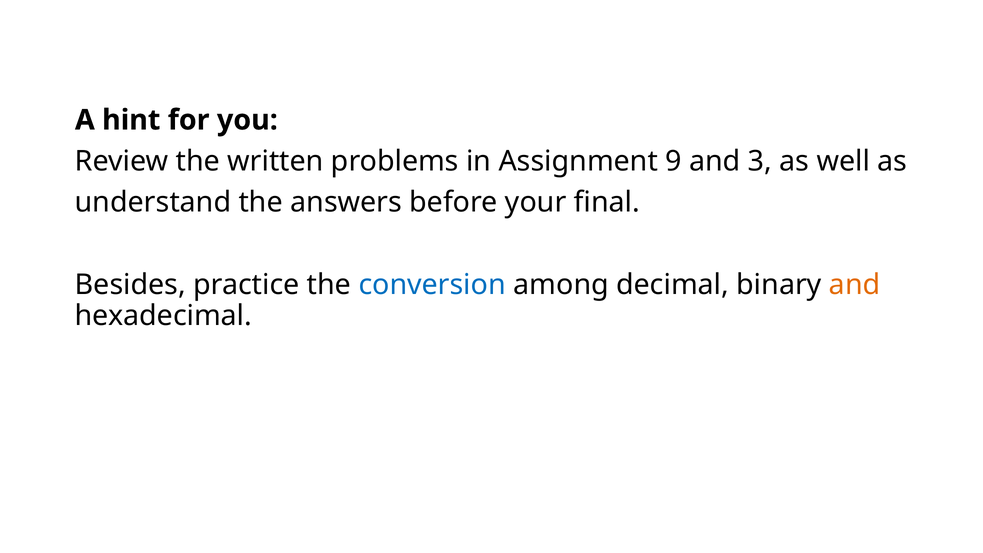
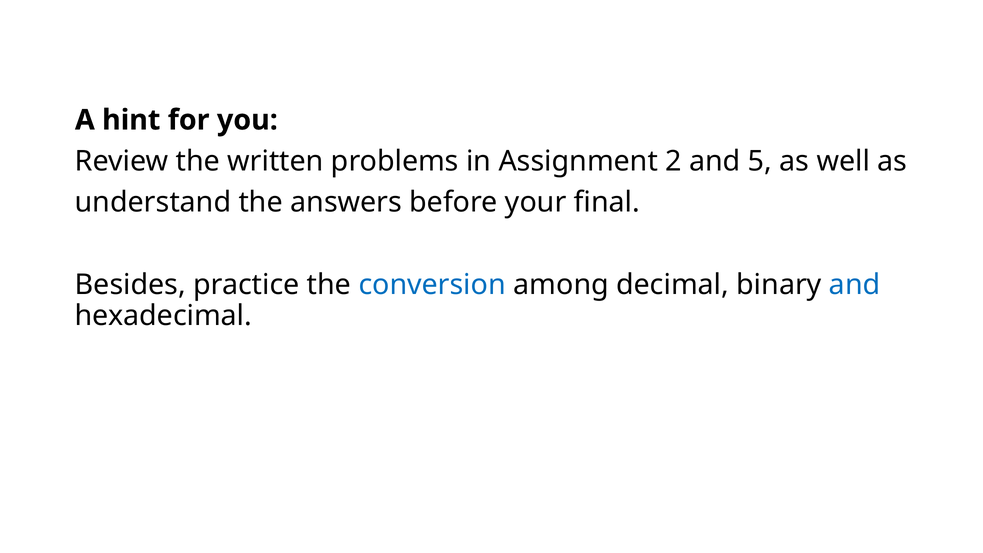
9: 9 -> 2
3: 3 -> 5
and at (855, 285) colour: orange -> blue
